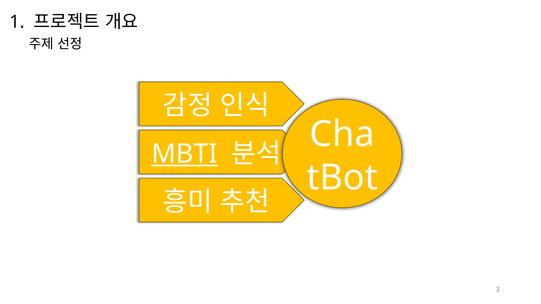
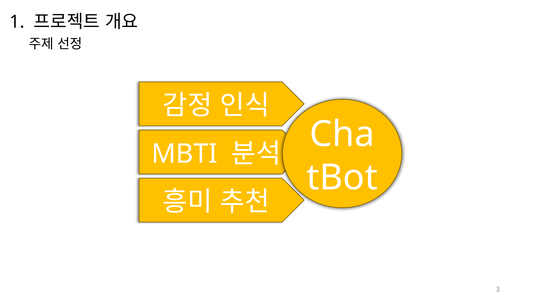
MBTI underline: present -> none
